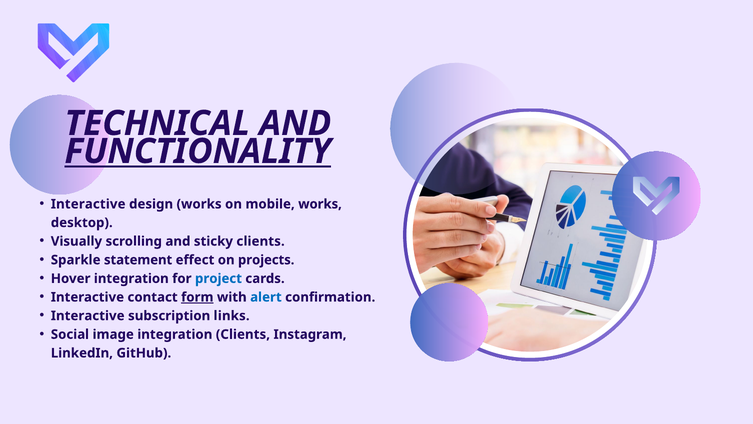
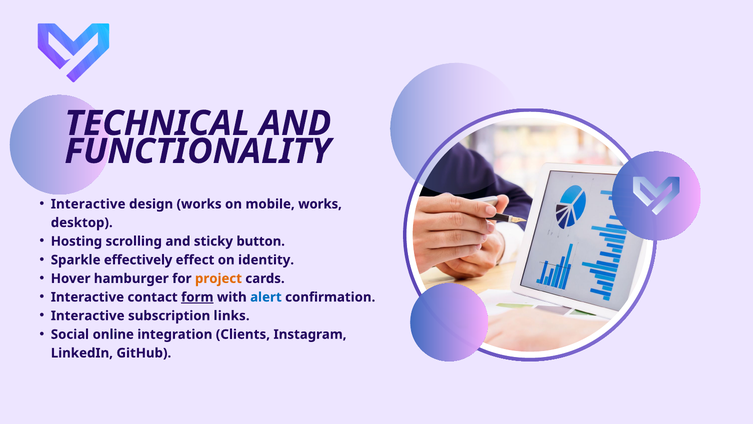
FUNCTIONALITY underline: present -> none
Visually: Visually -> Hosting
sticky clients: clients -> button
statement: statement -> effectively
projects: projects -> identity
Hover integration: integration -> hamburger
project colour: blue -> orange
image: image -> online
